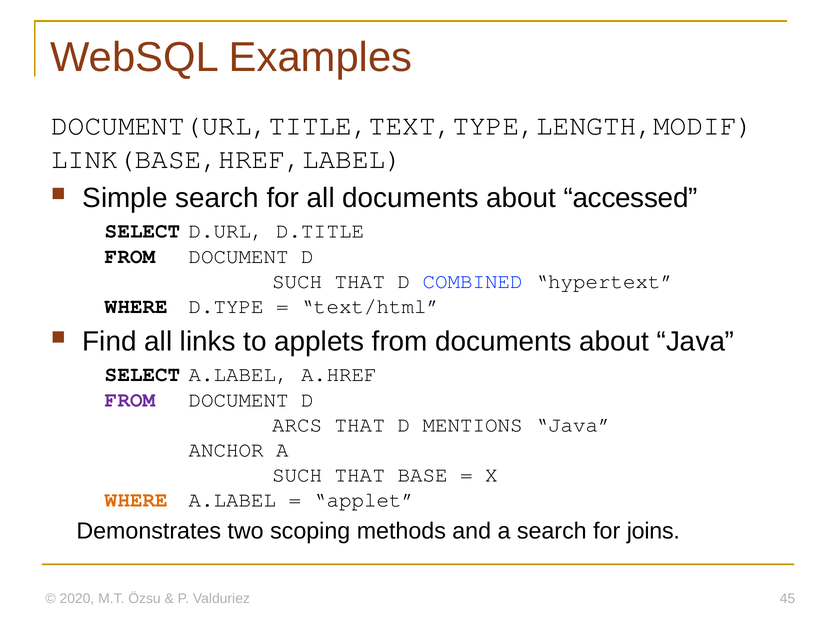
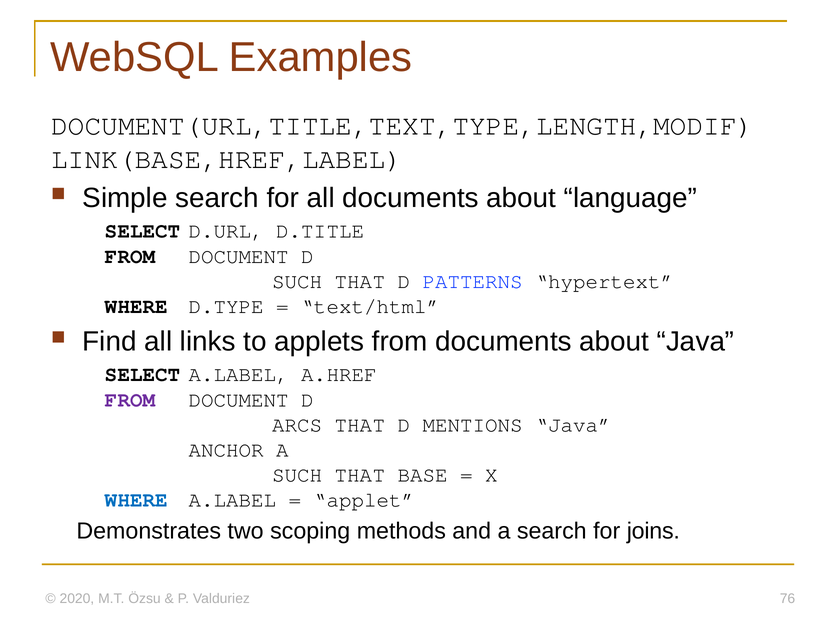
accessed: accessed -> language
COMBINED: COMBINED -> PATTERNS
WHERE at (136, 500) colour: orange -> blue
45: 45 -> 76
